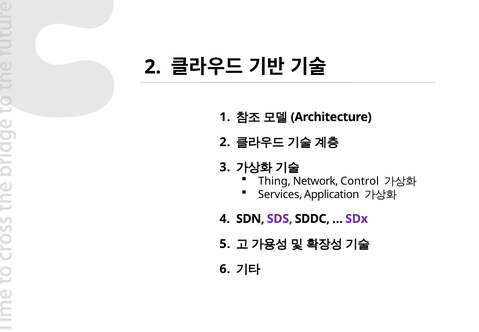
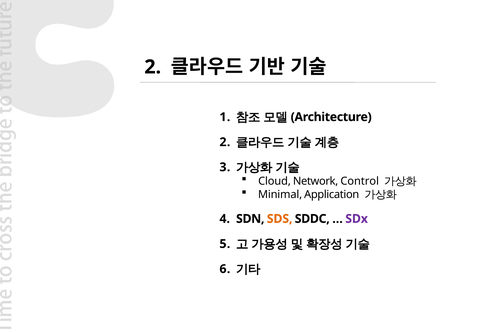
Thing: Thing -> Cloud
Services: Services -> Minimal
SDS colour: purple -> orange
